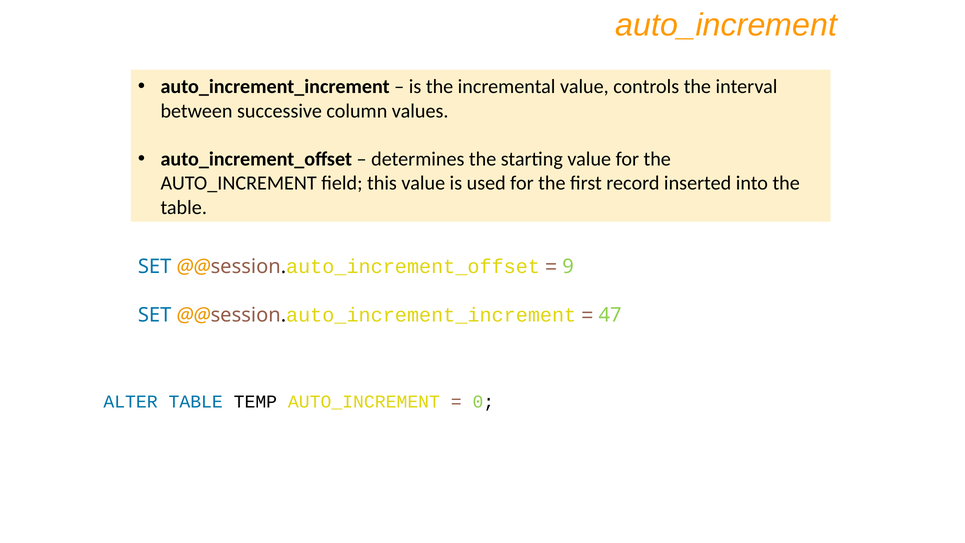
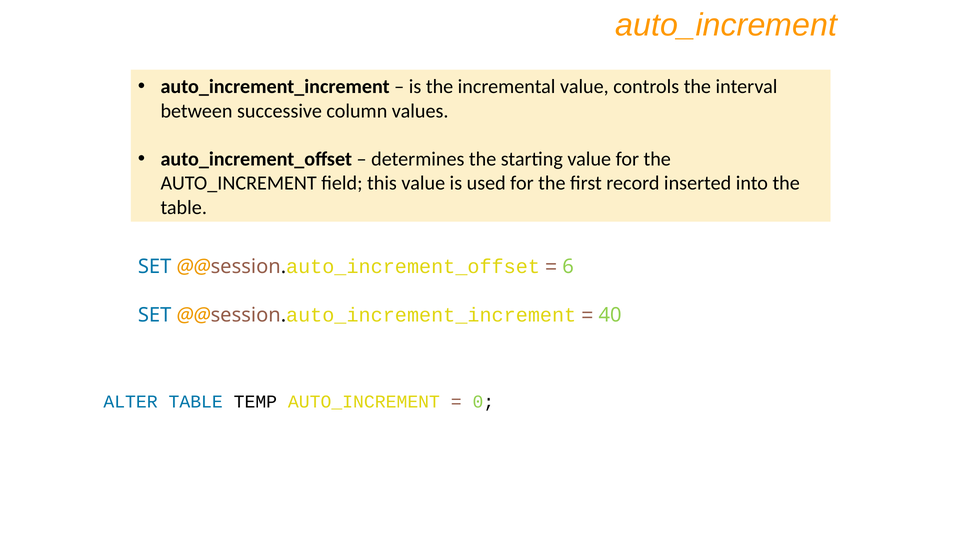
9: 9 -> 6
47: 47 -> 40
